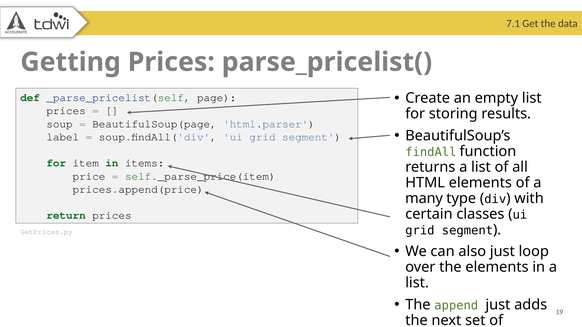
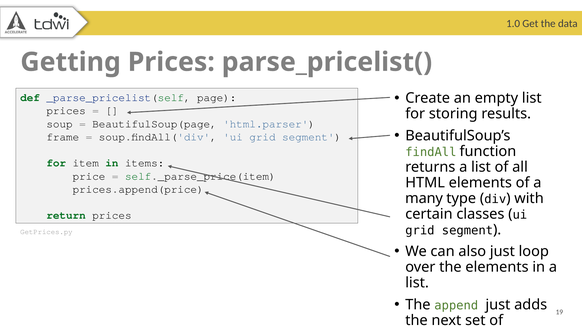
7.1: 7.1 -> 1.0
label: label -> frame
